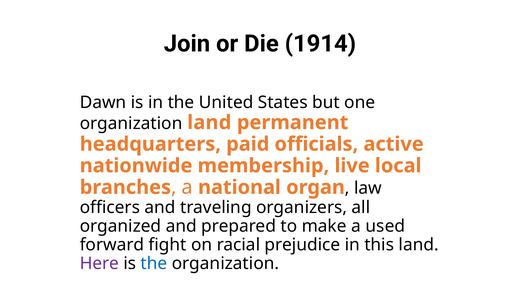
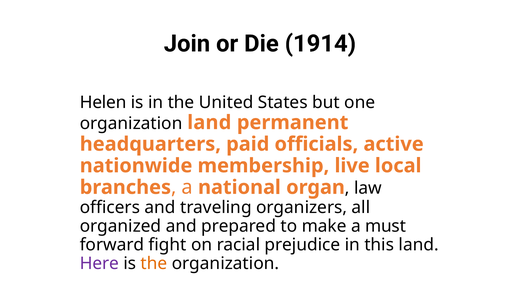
Dawn: Dawn -> Helen
used: used -> must
the at (154, 264) colour: blue -> orange
